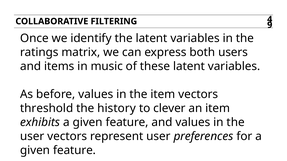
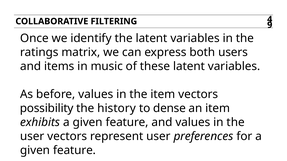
threshold: threshold -> possibility
clever: clever -> dense
